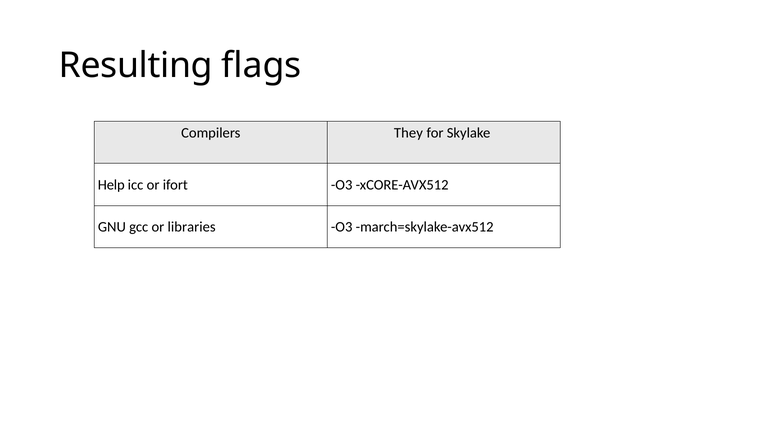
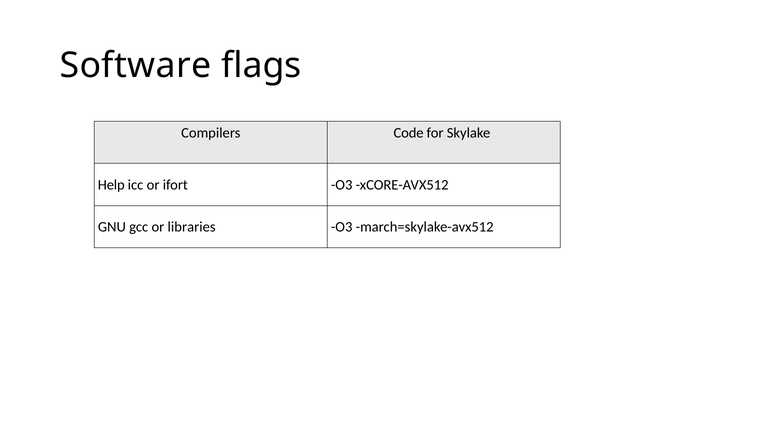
Resulting: Resulting -> Software
They: They -> Code
